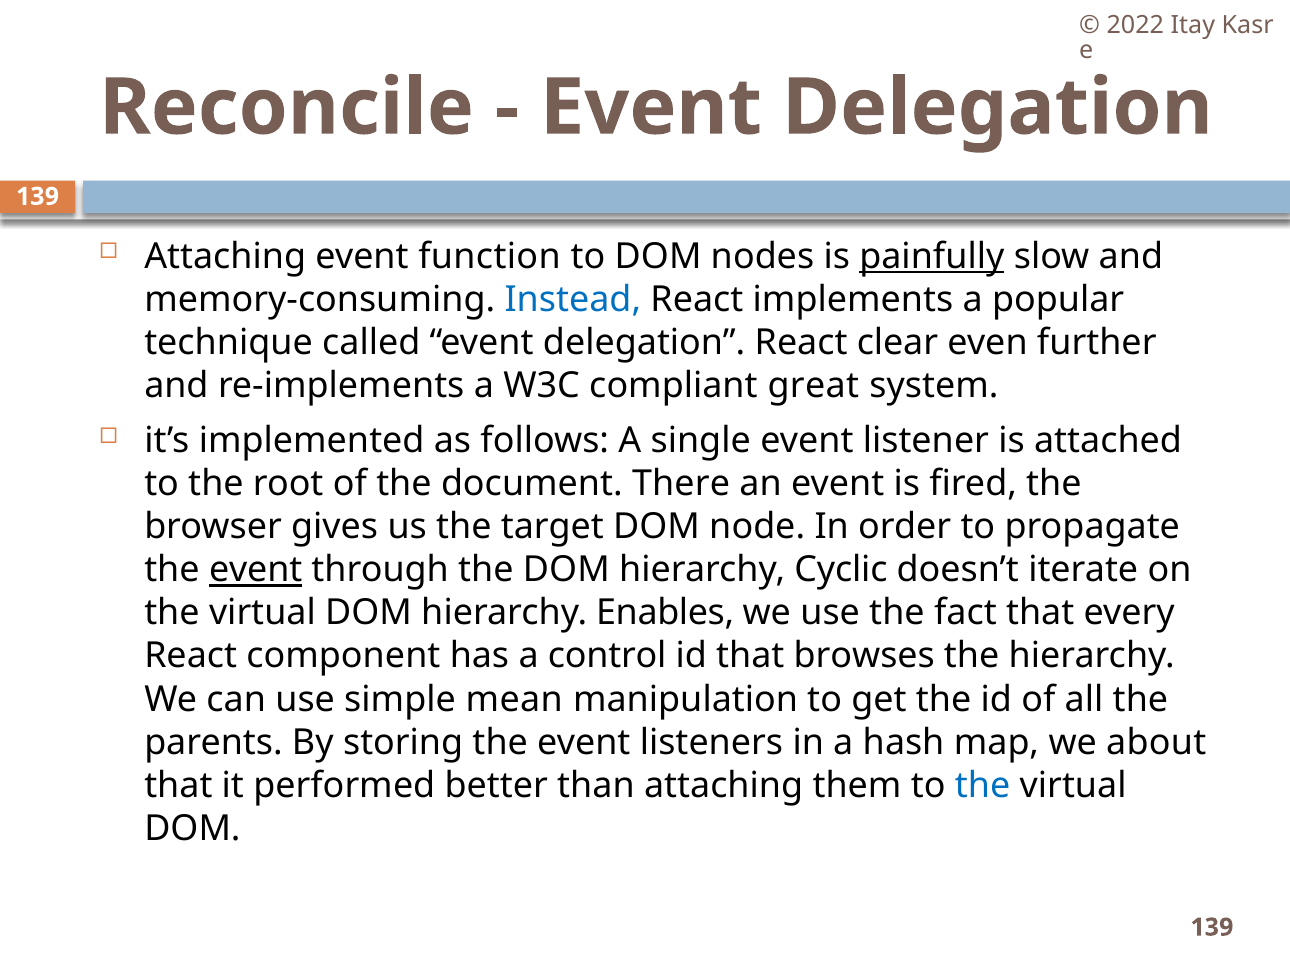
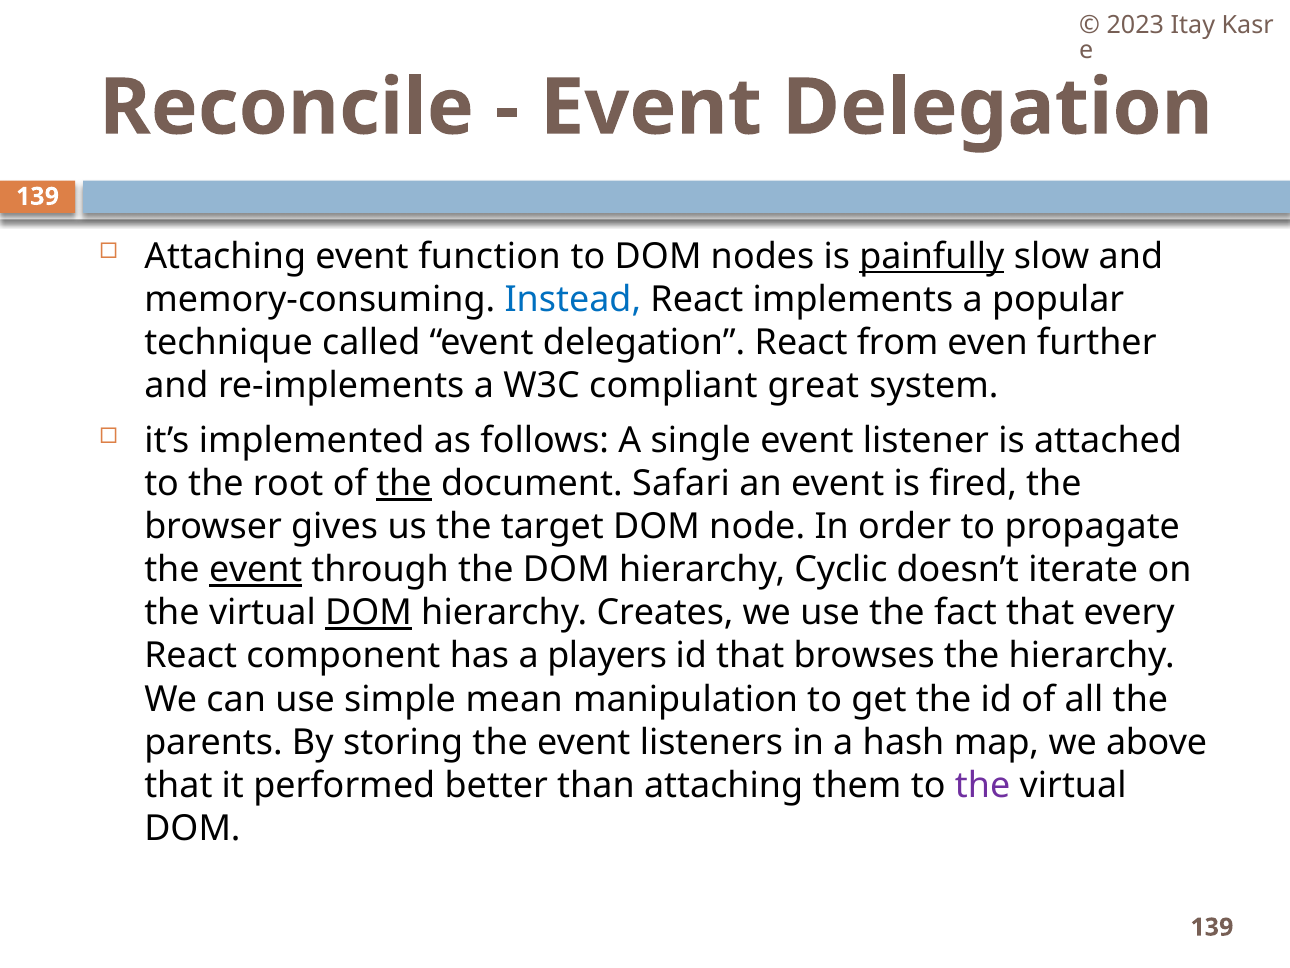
2022: 2022 -> 2023
clear: clear -> from
the at (404, 484) underline: none -> present
There: There -> Safari
DOM at (369, 613) underline: none -> present
Enables: Enables -> Creates
control: control -> players
about: about -> above
the at (983, 785) colour: blue -> purple
